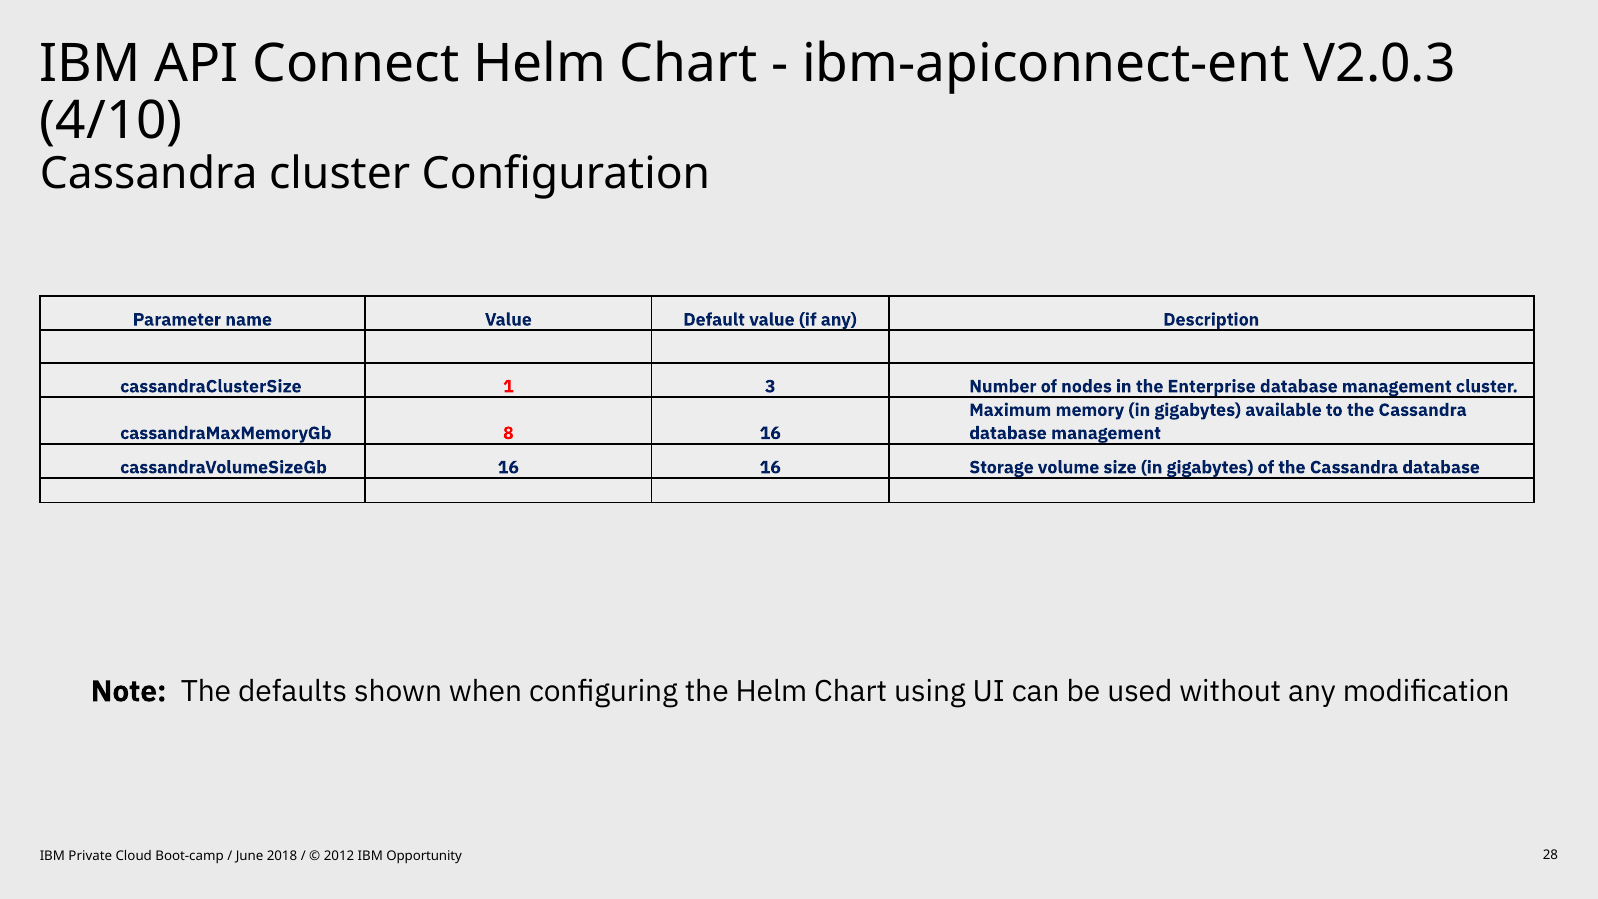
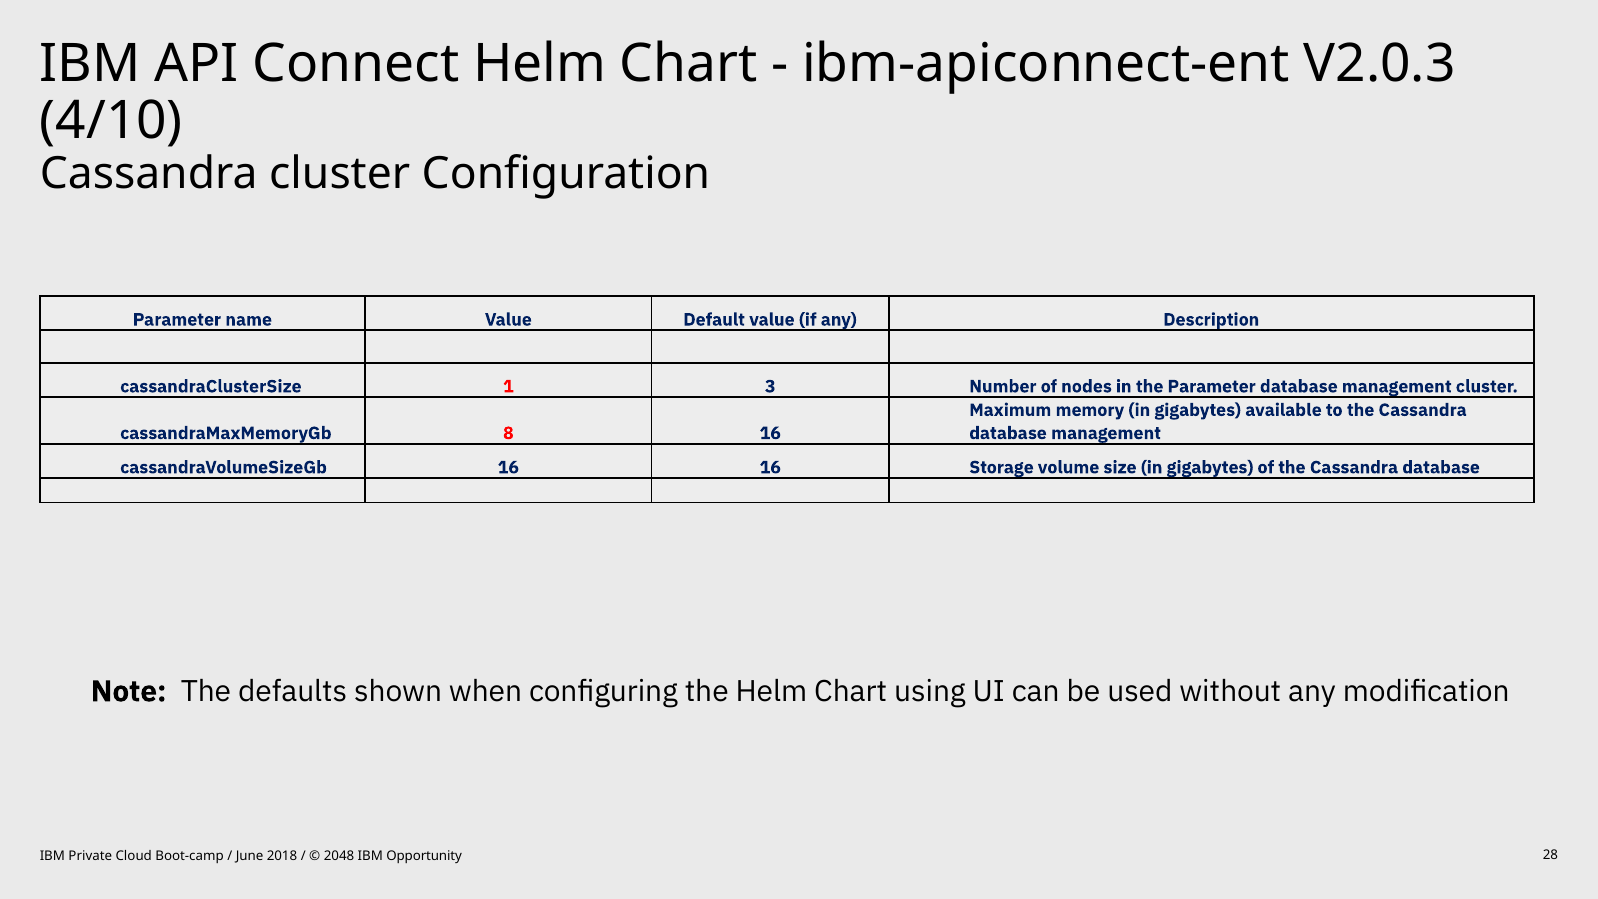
the Enterprise: Enterprise -> Parameter
2012: 2012 -> 2048
